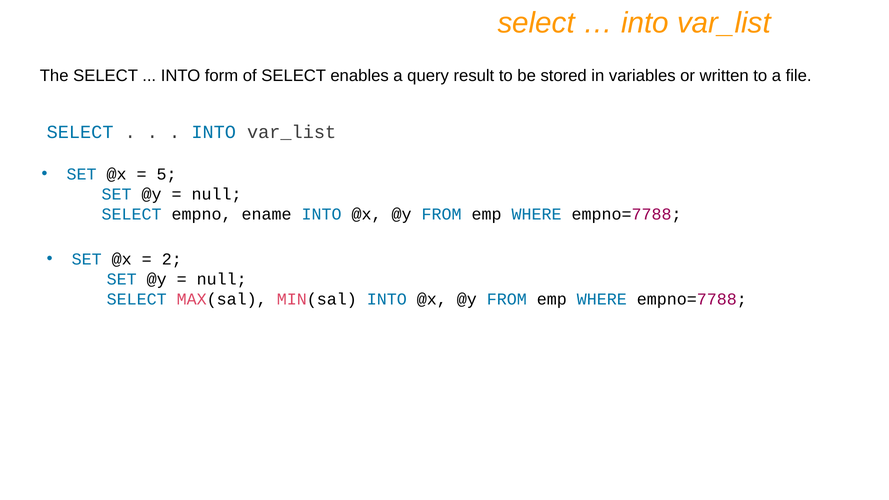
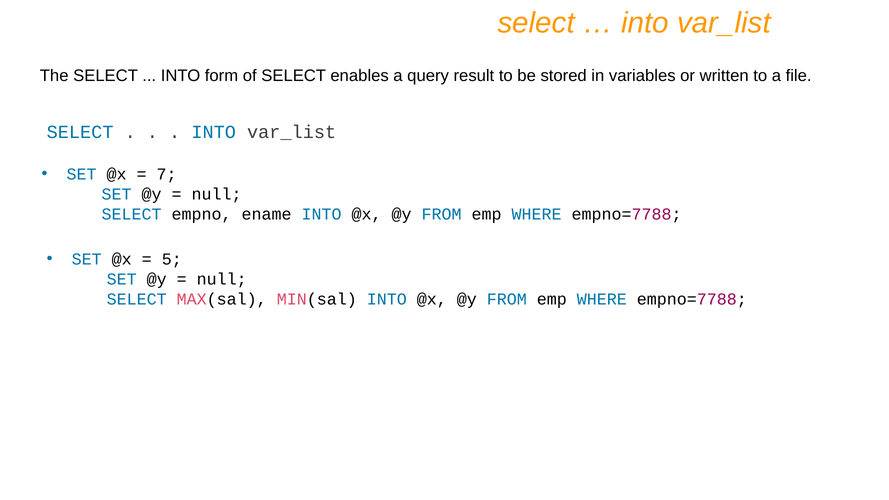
5: 5 -> 7
2: 2 -> 5
